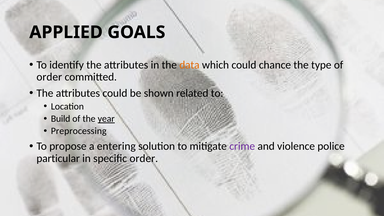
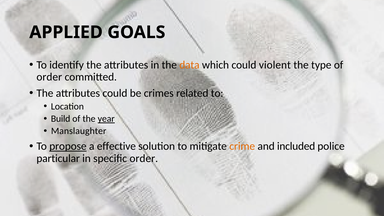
chance: chance -> violent
shown: shown -> crimes
Preprocessing: Preprocessing -> Manslaughter
propose underline: none -> present
entering: entering -> effective
crime colour: purple -> orange
violence: violence -> included
